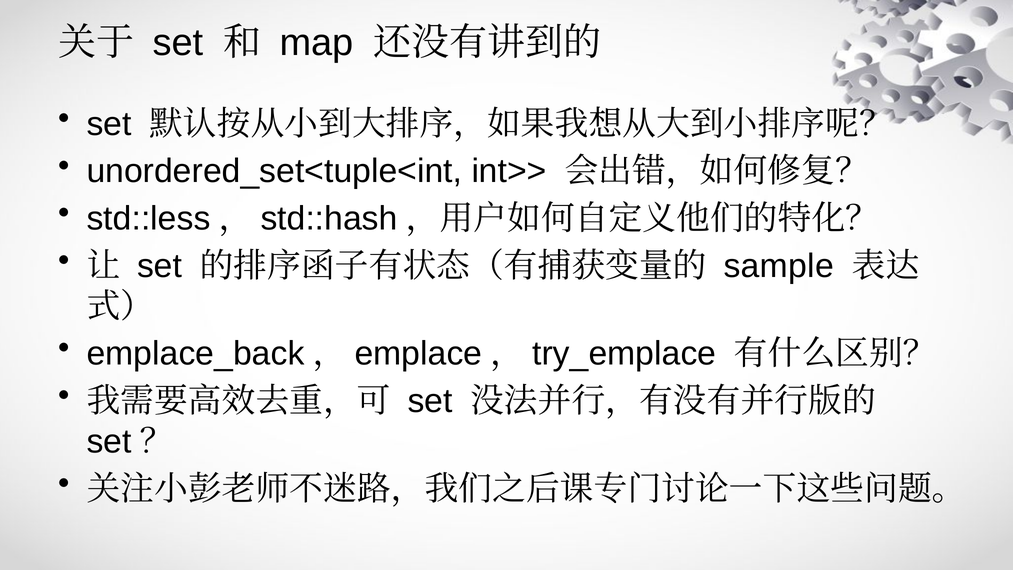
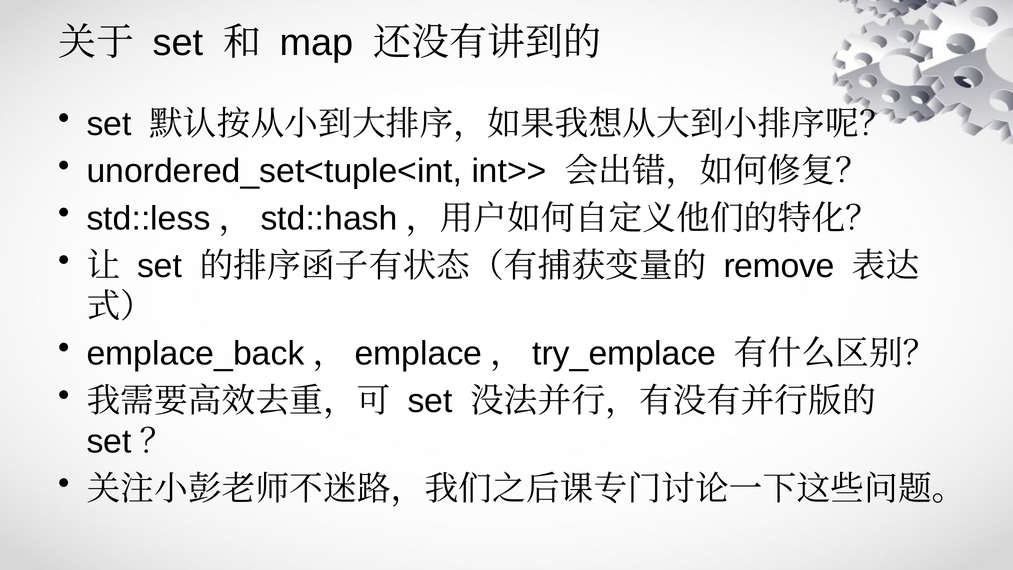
sample: sample -> remove
